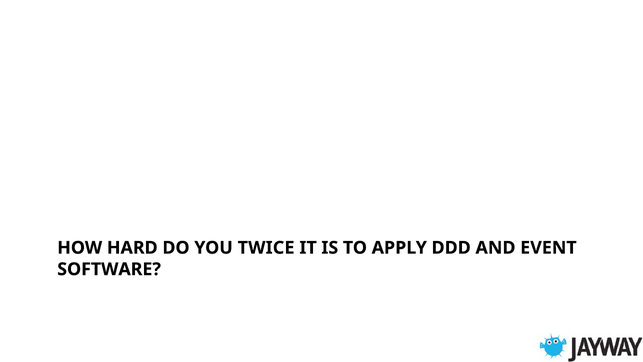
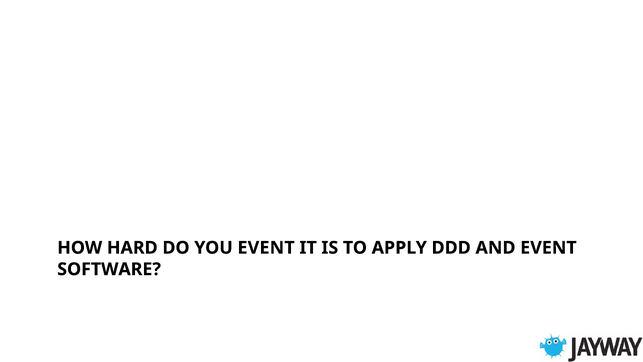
YOU TWICE: TWICE -> EVENT
